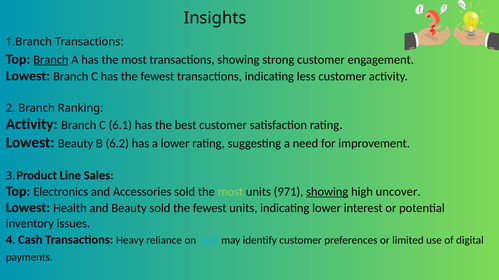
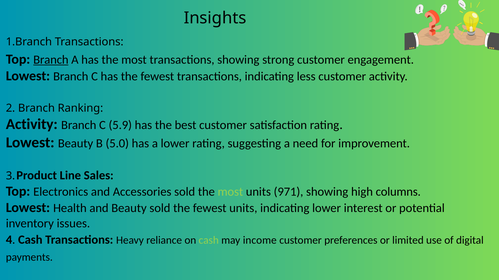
6.1: 6.1 -> 5.9
6.2: 6.2 -> 5.0
showing at (327, 192) underline: present -> none
uncover: uncover -> columns
cash at (209, 241) colour: light blue -> light green
identify: identify -> income
